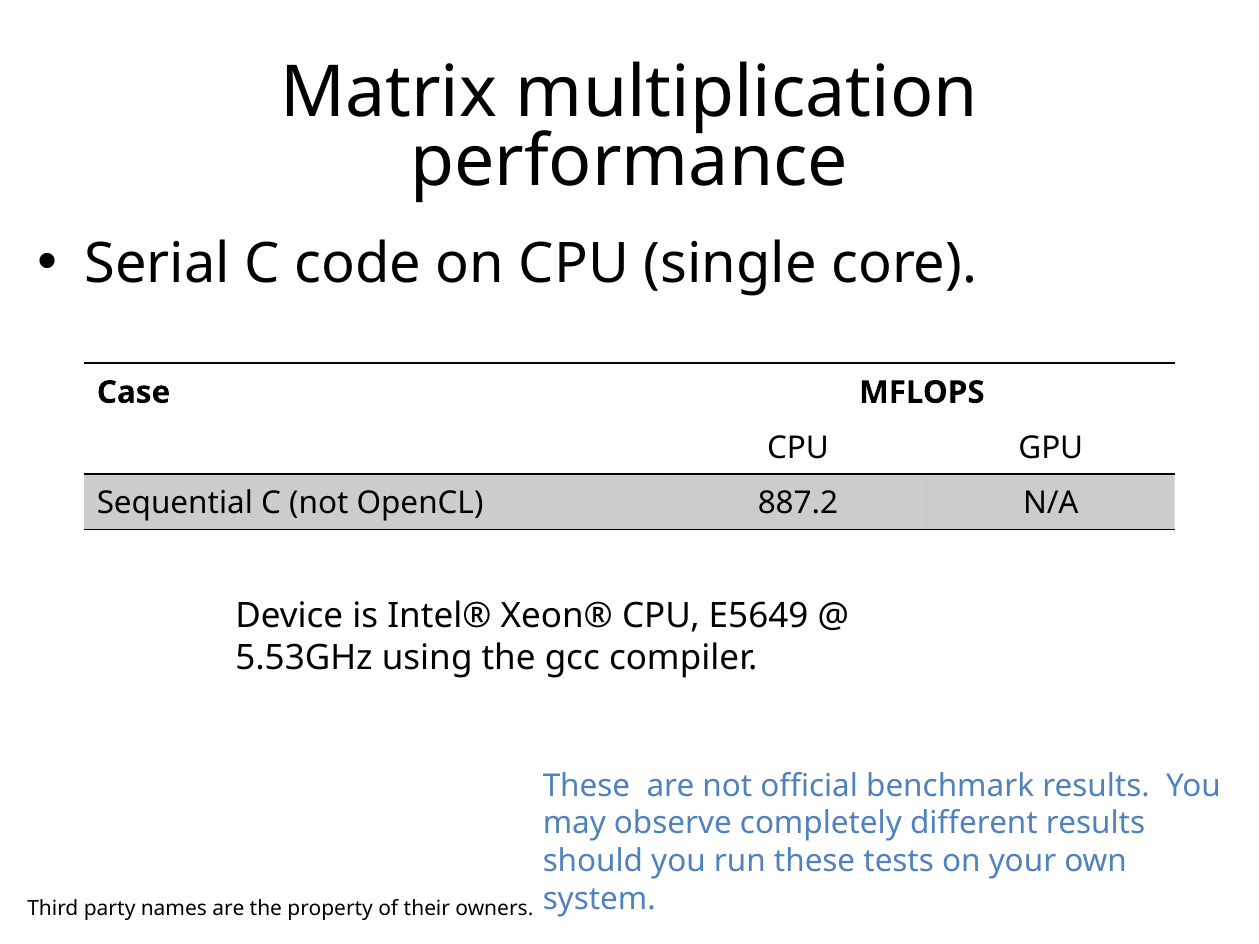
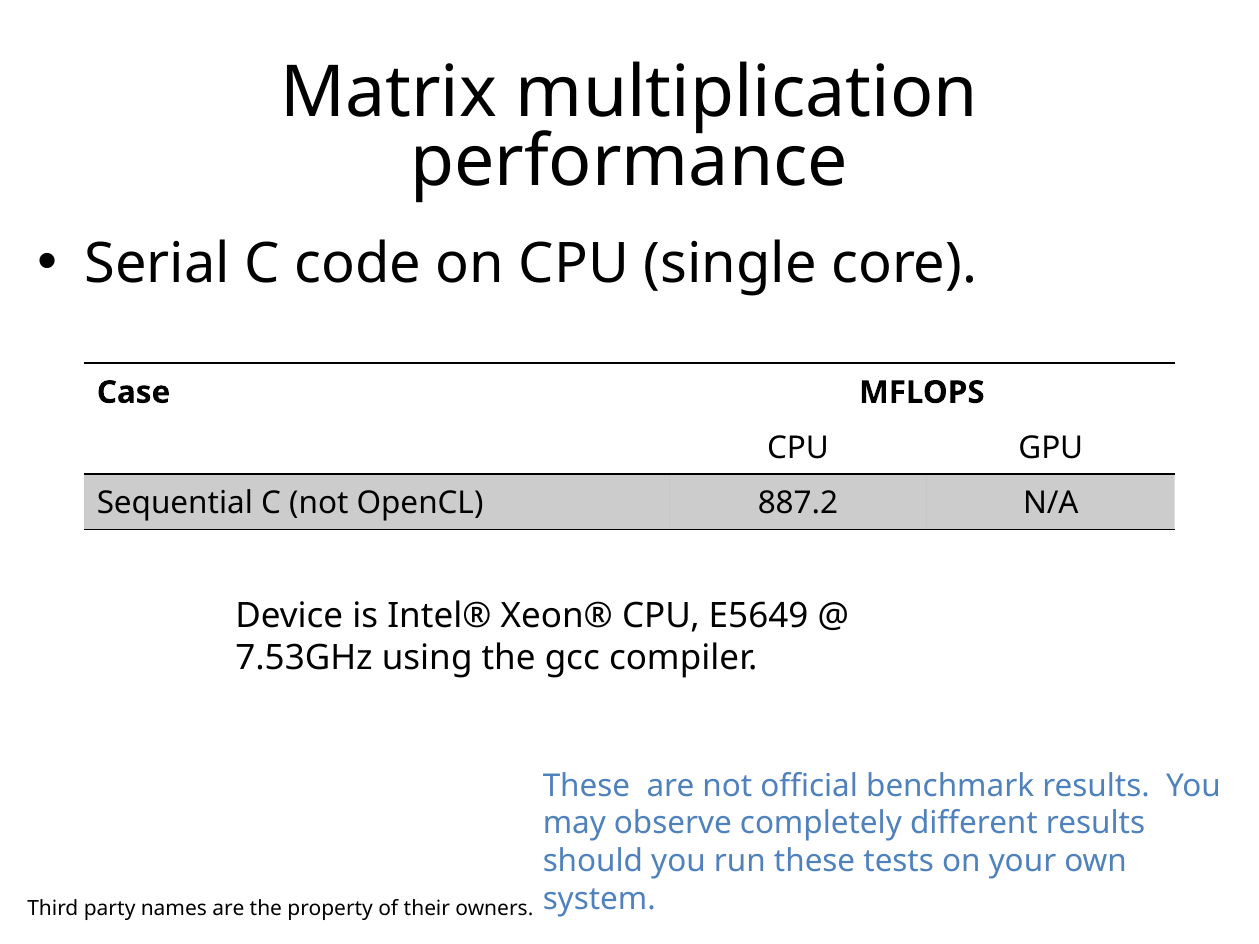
5.53GHz: 5.53GHz -> 7.53GHz
